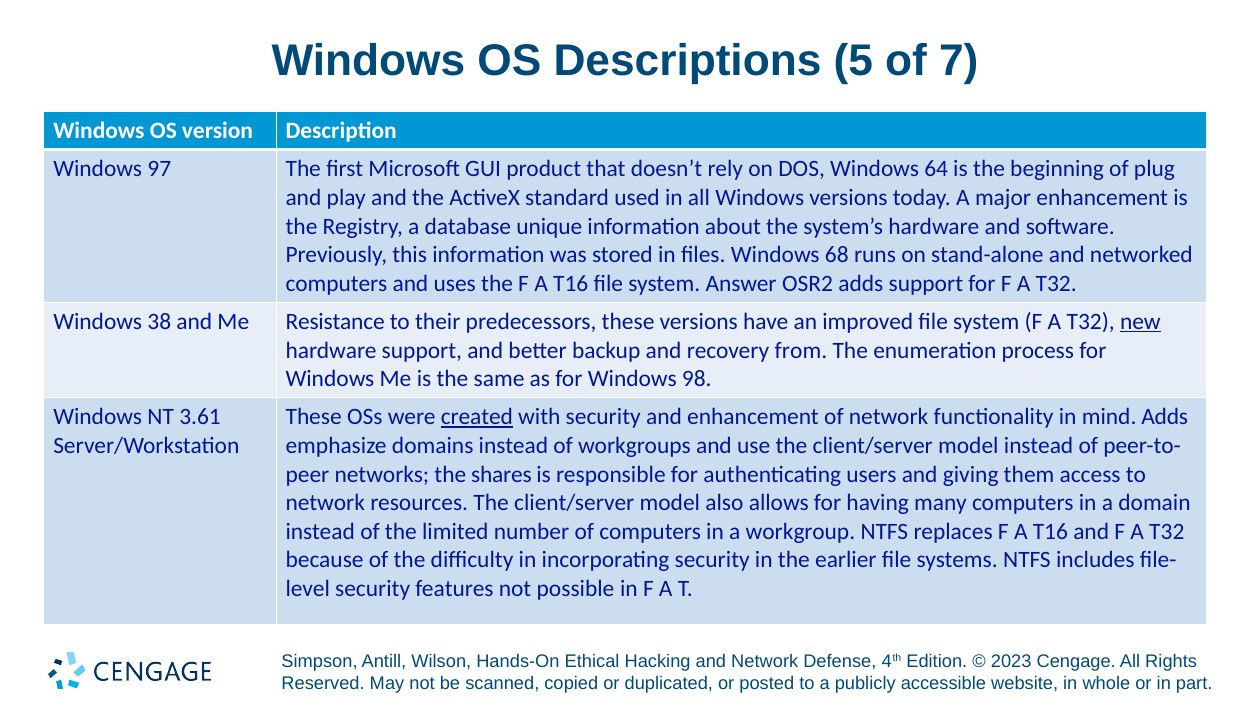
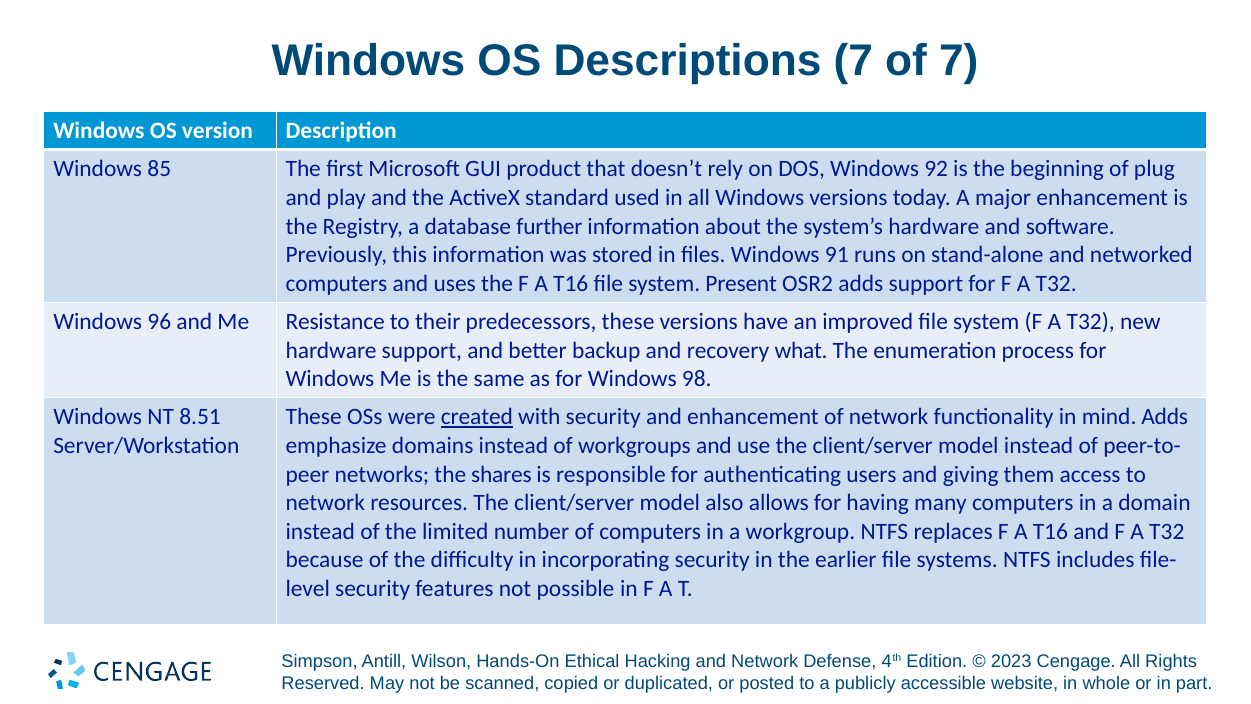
Descriptions 5: 5 -> 7
97: 97 -> 85
64: 64 -> 92
unique: unique -> further
68: 68 -> 91
Answer: Answer -> Present
38: 38 -> 96
new underline: present -> none
from: from -> what
3.61: 3.61 -> 8.51
